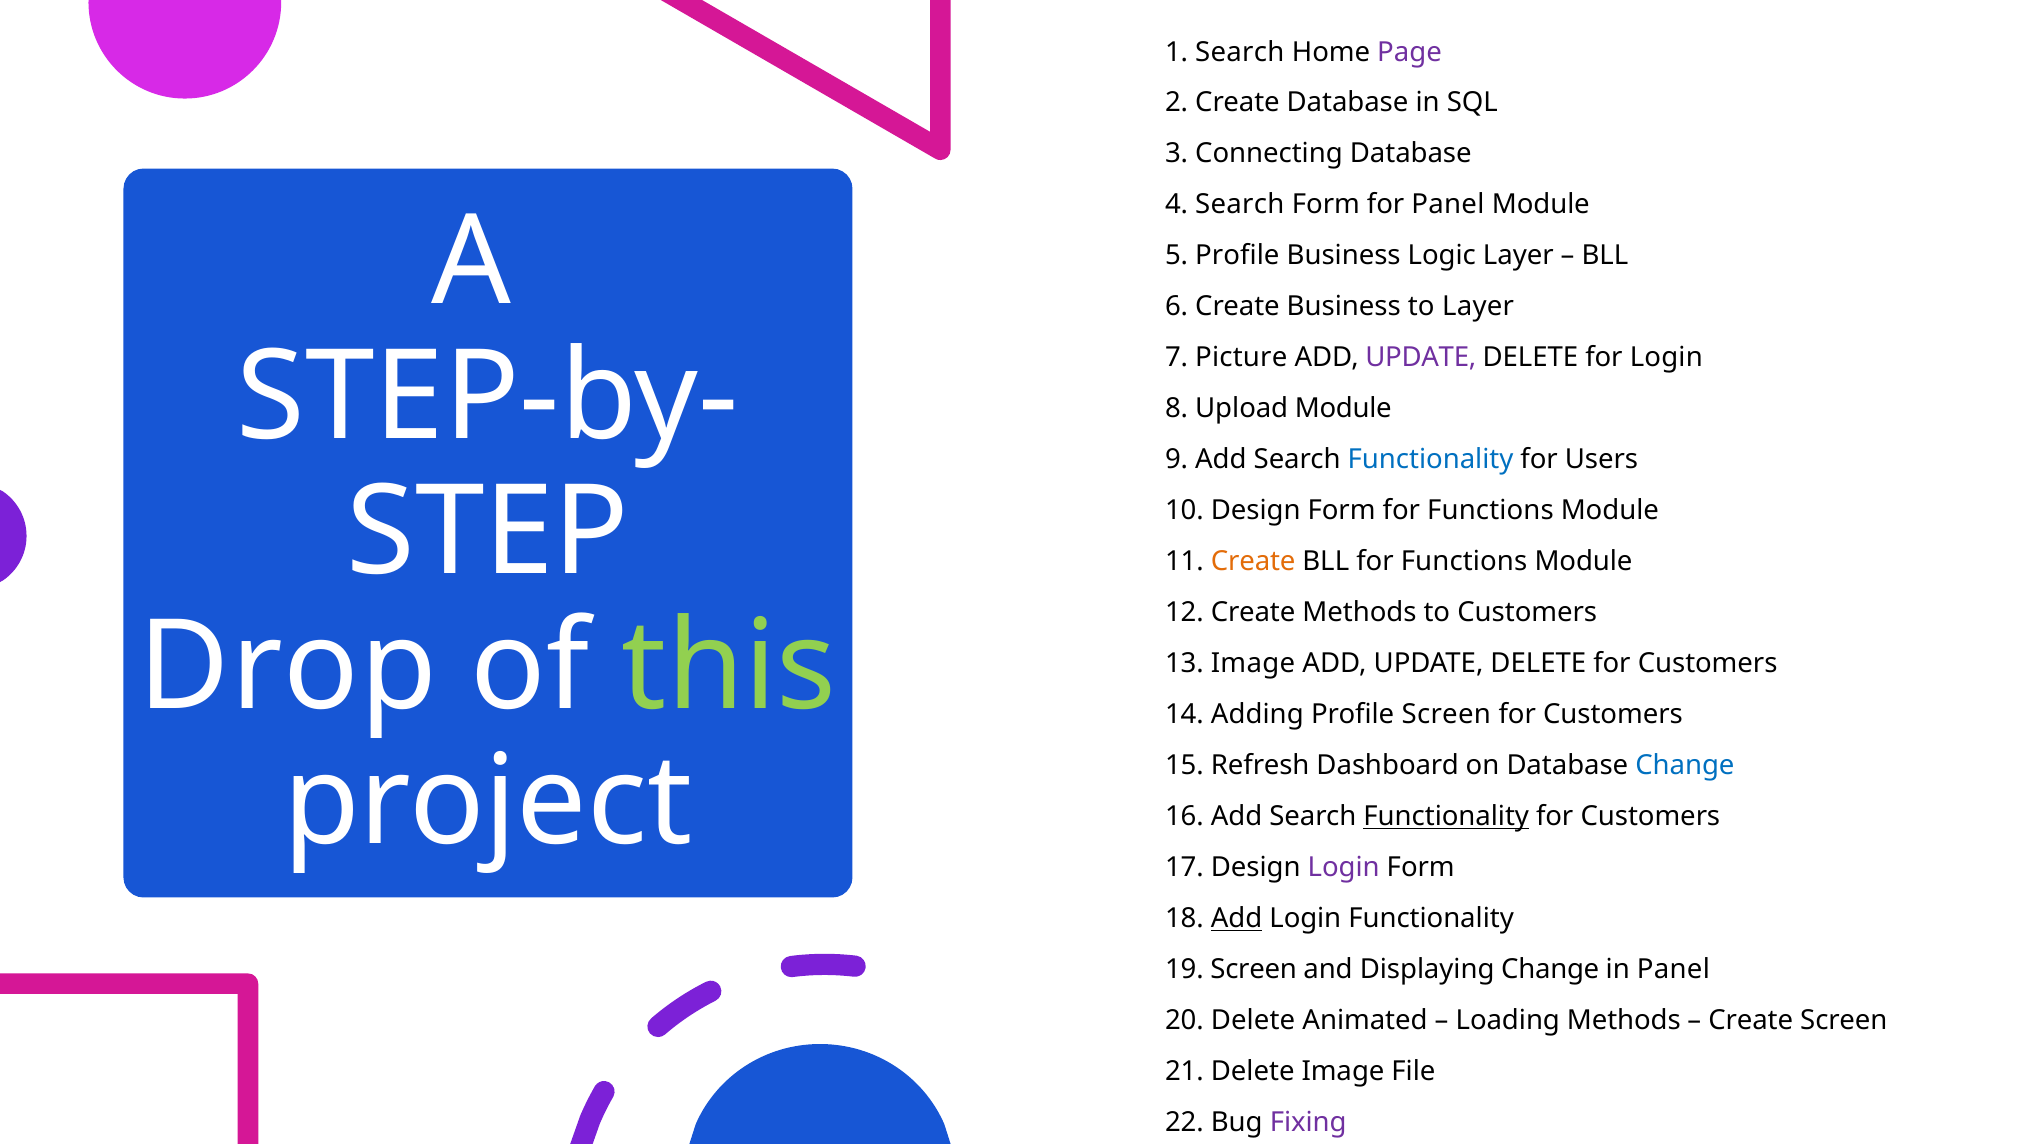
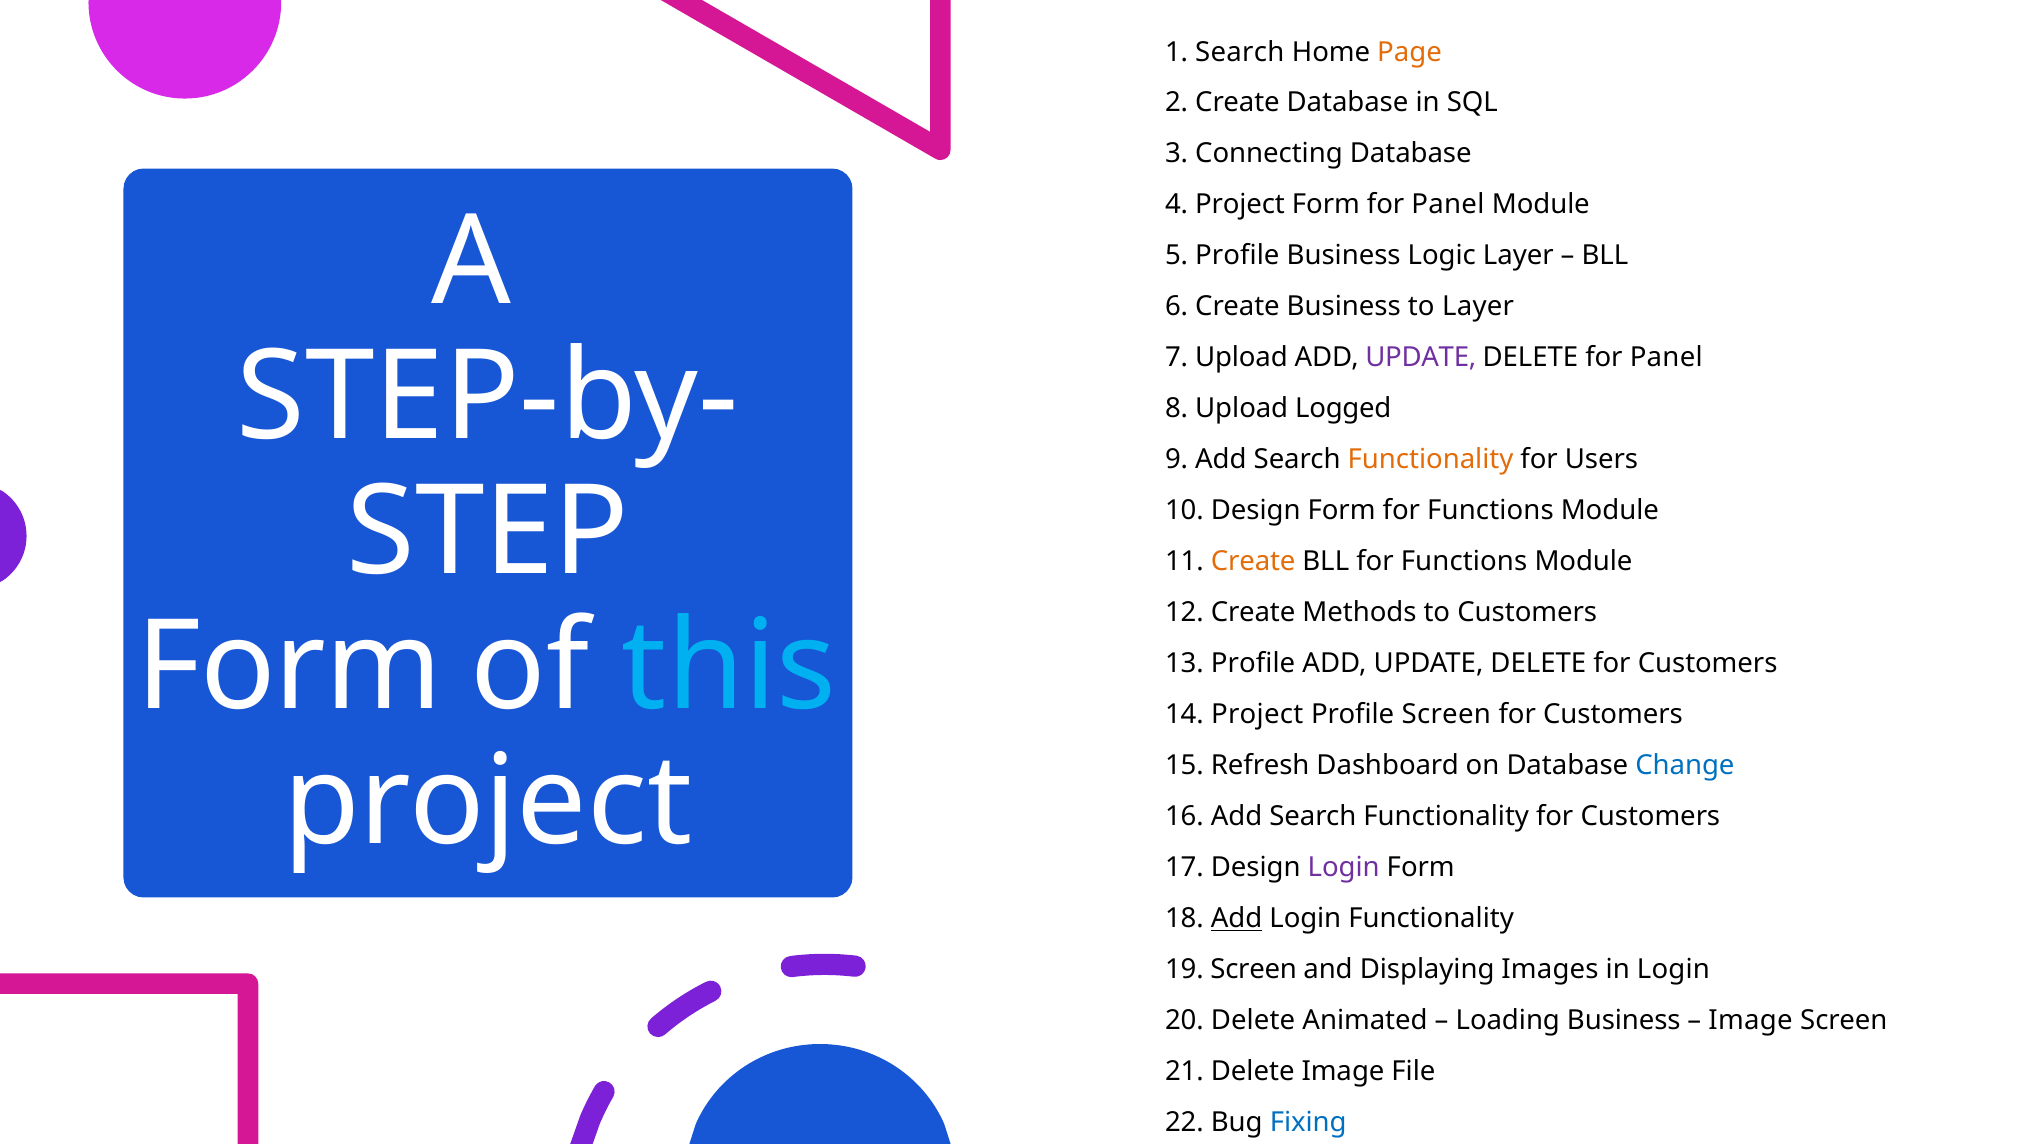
Page colour: purple -> orange
4 Search: Search -> Project
7 Picture: Picture -> Upload
DELETE for Login: Login -> Panel
Upload Module: Module -> Logged
Functionality at (1431, 460) colour: blue -> orange
Drop at (288, 667): Drop -> Form
this colour: light green -> light blue
13 Image: Image -> Profile
14 Adding: Adding -> Project
Functionality at (1446, 817) underline: present -> none
Displaying Change: Change -> Images
in Panel: Panel -> Login
Loading Methods: Methods -> Business
Create at (1751, 1021): Create -> Image
Fixing colour: purple -> blue
